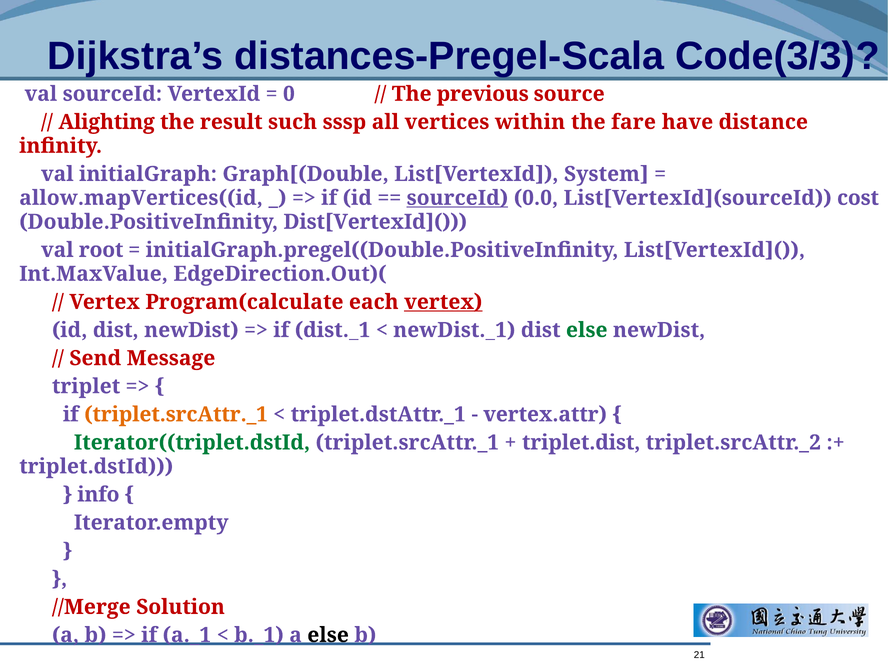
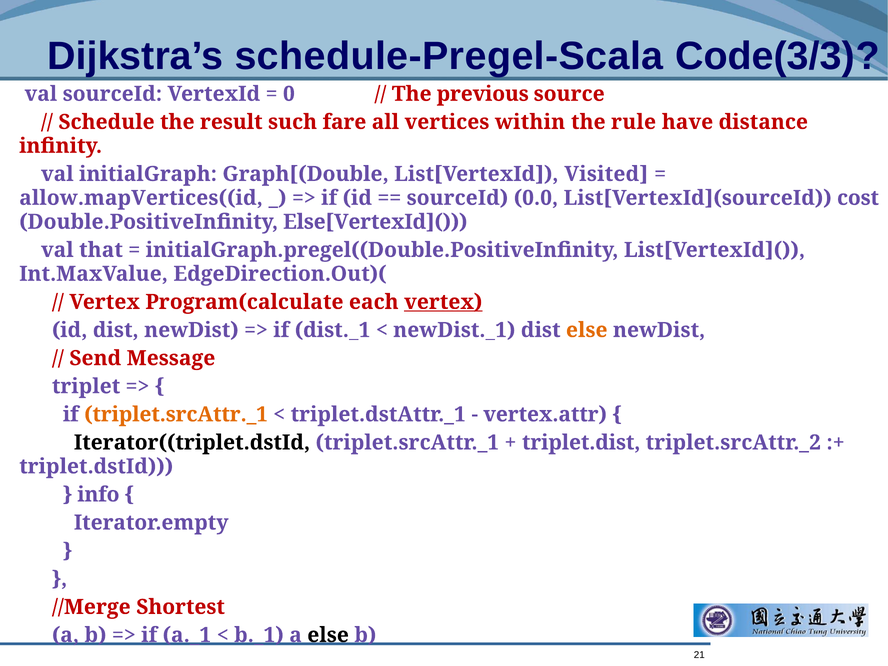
distances-Pregel-Scala: distances-Pregel-Scala -> schedule-Pregel-Scala
Alighting: Alighting -> Schedule
sssp: sssp -> fare
fare: fare -> rule
System: System -> Visited
sourceId at (457, 198) underline: present -> none
Dist[VertexId](: Dist[VertexId]( -> Else[VertexId](
root: root -> that
else at (587, 330) colour: green -> orange
Iterator((triplet.dstId colour: green -> black
Solution: Solution -> Shortest
